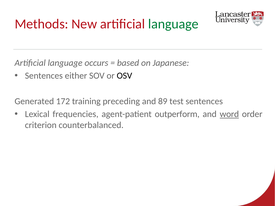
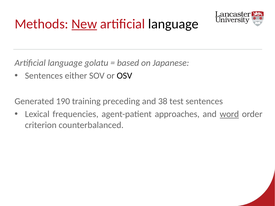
New underline: none -> present
language at (173, 24) colour: green -> black
occurs: occurs -> golatu
172: 172 -> 190
89: 89 -> 38
outperform: outperform -> approaches
